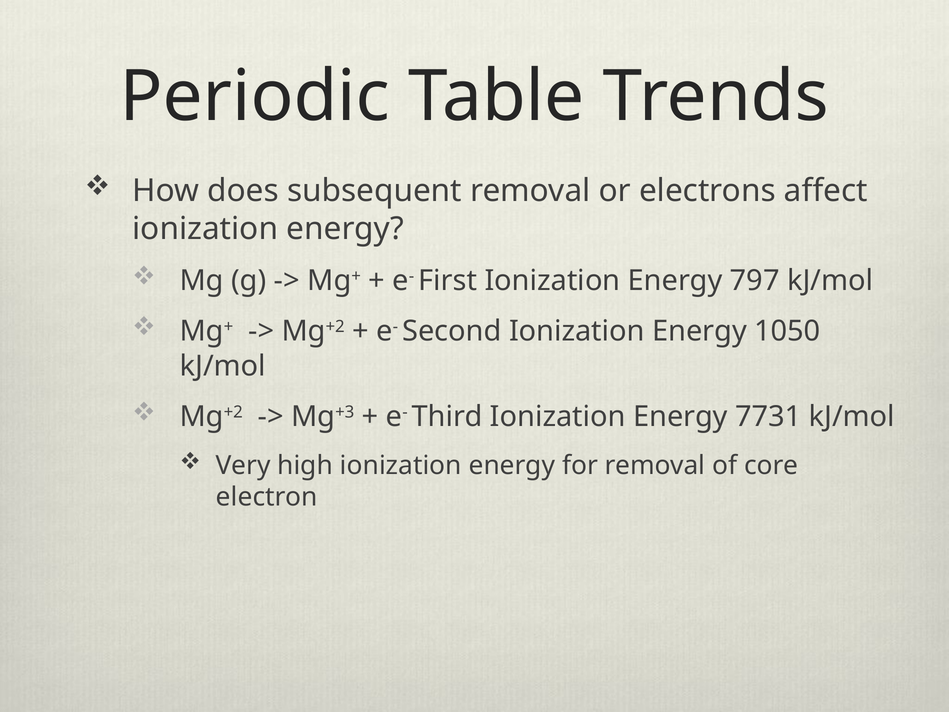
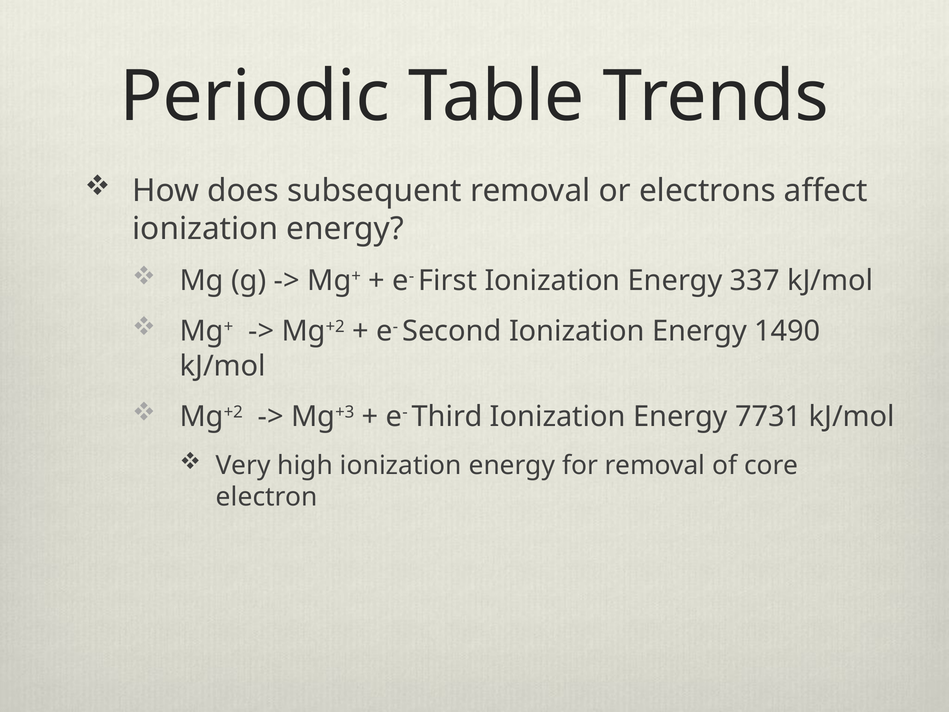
797: 797 -> 337
1050: 1050 -> 1490
